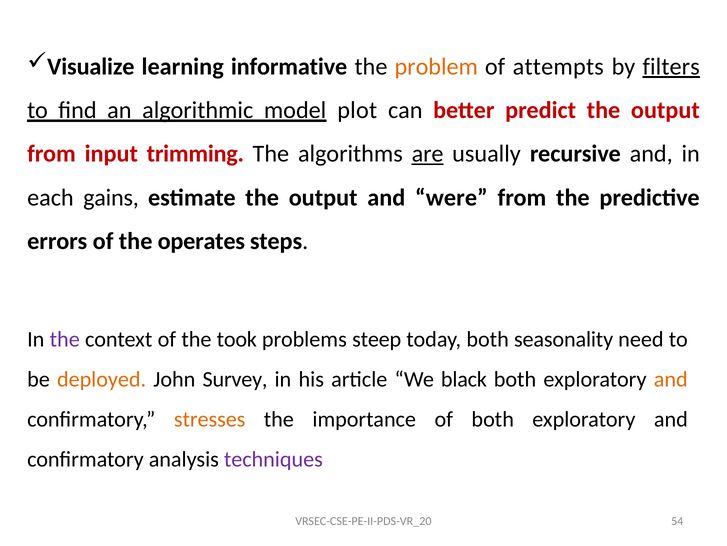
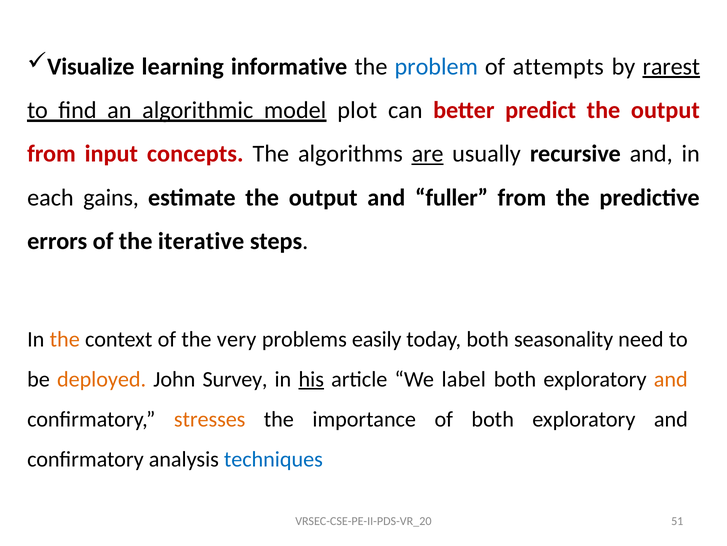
problem colour: orange -> blue
filters: filters -> rarest
trimming: trimming -> concepts
were: were -> fuller
operates: operates -> iterative
the at (65, 339) colour: purple -> orange
took: took -> very
steep: steep -> easily
his underline: none -> present
black: black -> label
techniques colour: purple -> blue
54: 54 -> 51
